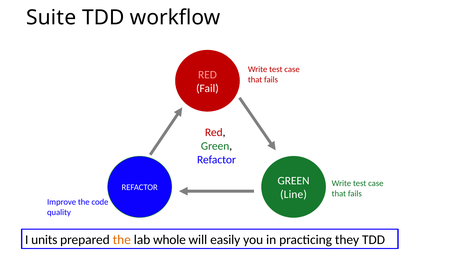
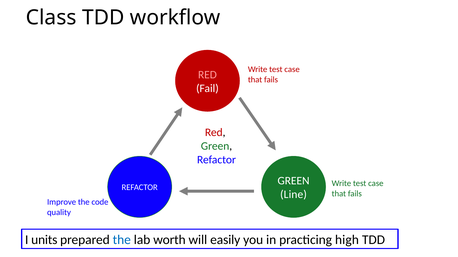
Suite: Suite -> Class
the at (122, 240) colour: orange -> blue
whole: whole -> worth
they: they -> high
